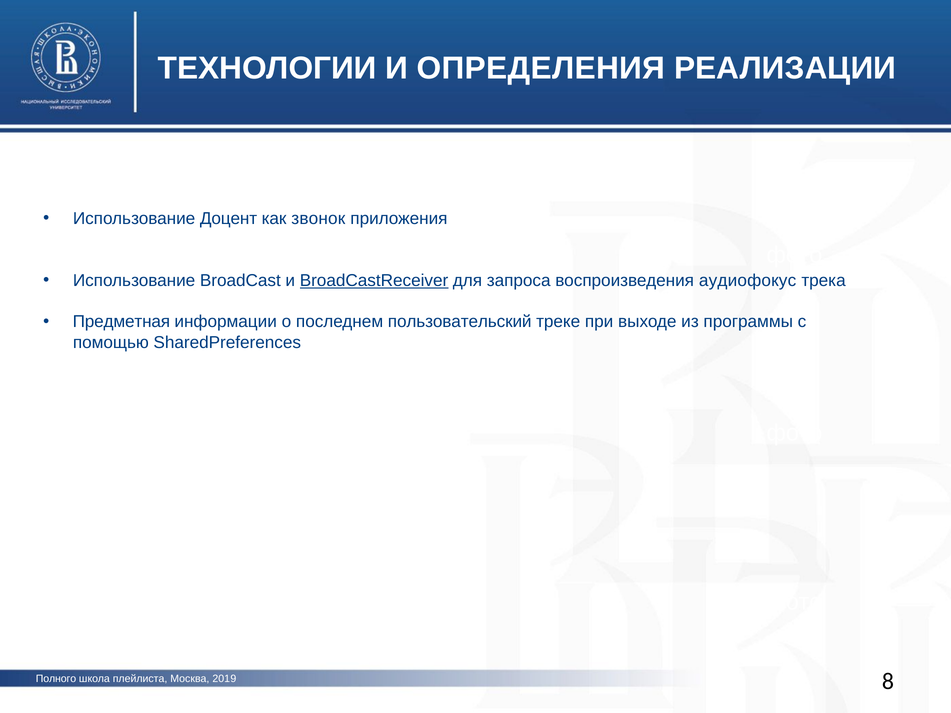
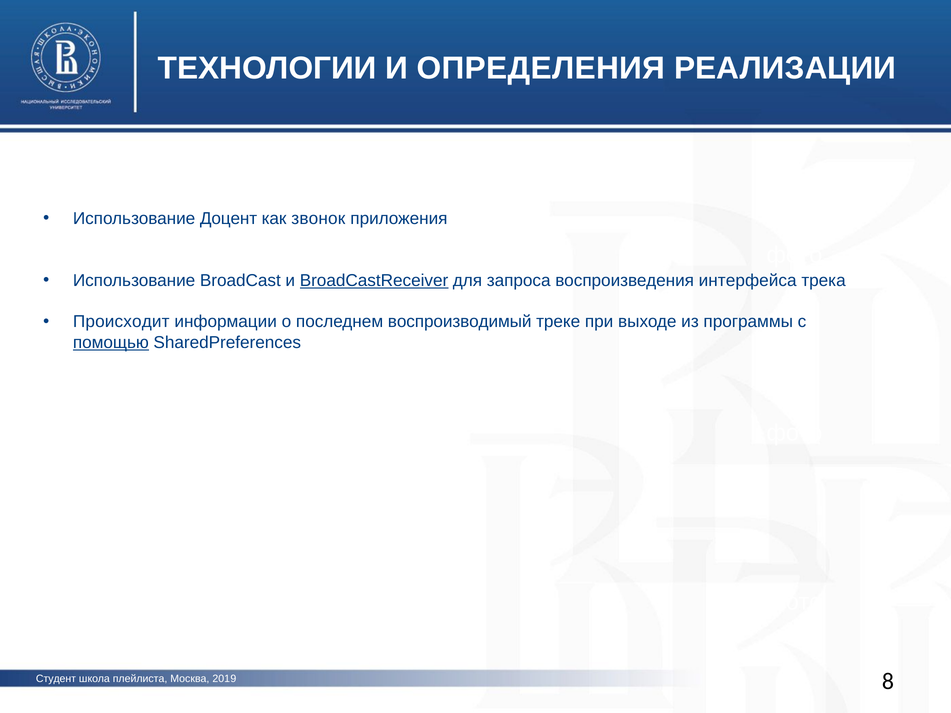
аудиофокус: аудиофокус -> интерфейса
Предметная: Предметная -> Происходит
пользовательский: пользовательский -> воспроизводимый
помощью underline: none -> present
Полного: Полного -> Студент
